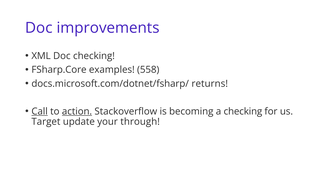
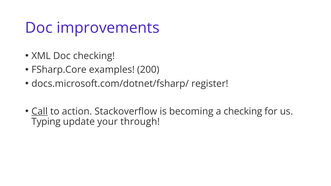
558: 558 -> 200
returns: returns -> register
action underline: present -> none
Target: Target -> Typing
